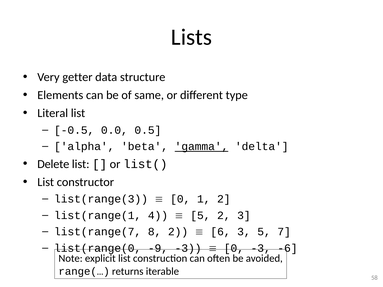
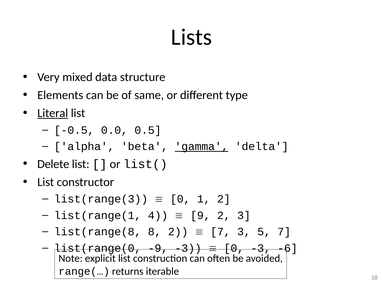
getter: getter -> mixed
Literal underline: none -> present
5 at (200, 216): 5 -> 9
list(range(7: list(range(7 -> list(range(8
6 at (220, 232): 6 -> 7
